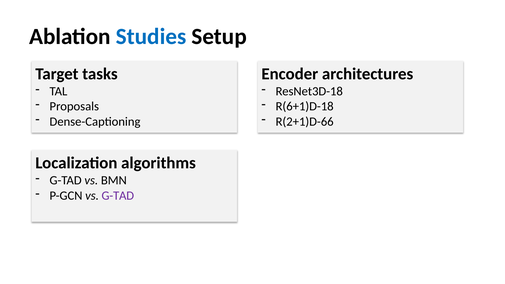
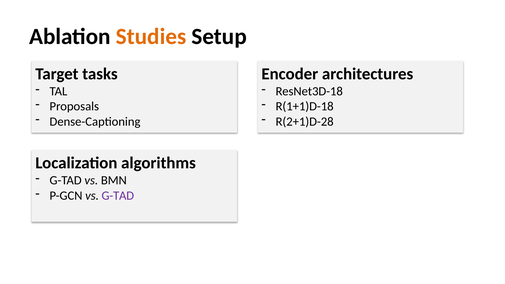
Studies colour: blue -> orange
R(6+1)D-18: R(6+1)D-18 -> R(1+1)D-18
R(2+1)D-66: R(2+1)D-66 -> R(2+1)D-28
